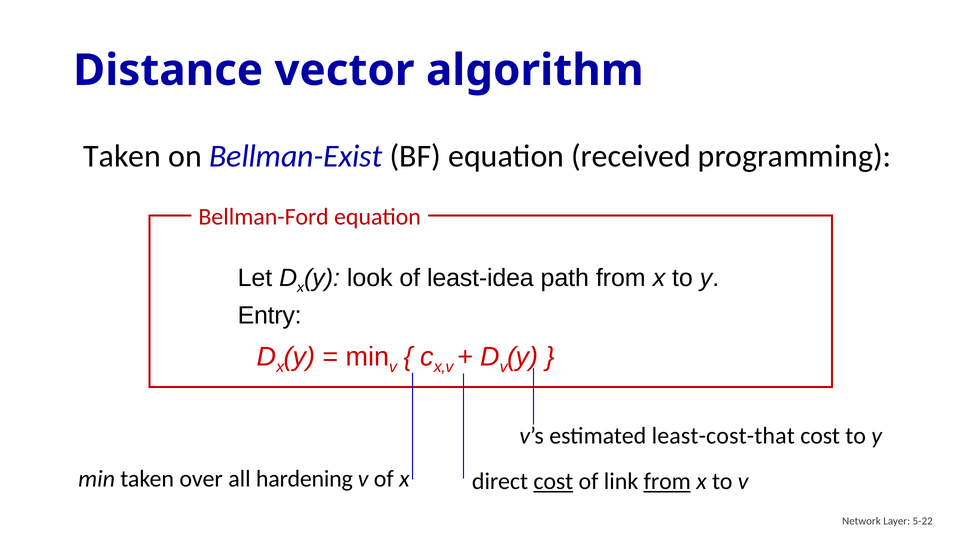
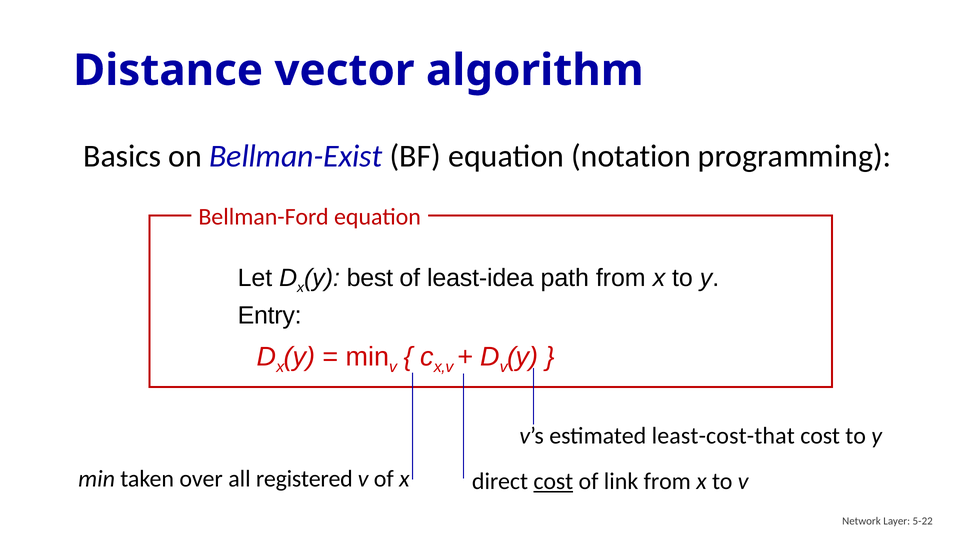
Taken at (122, 156): Taken -> Basics
received: received -> notation
look: look -> best
hardening: hardening -> registered
from at (667, 481) underline: present -> none
